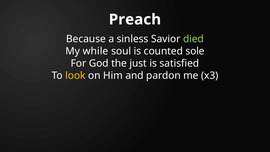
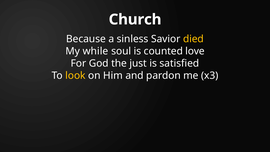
Preach: Preach -> Church
died colour: light green -> yellow
sole: sole -> love
